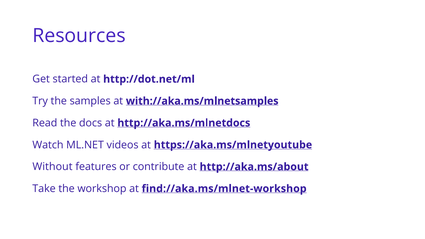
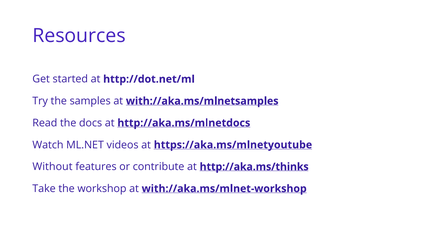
http://aka.ms/about: http://aka.ms/about -> http://aka.ms/thinks
find://aka.ms/mlnet-workshop: find://aka.ms/mlnet-workshop -> with://aka.ms/mlnet-workshop
